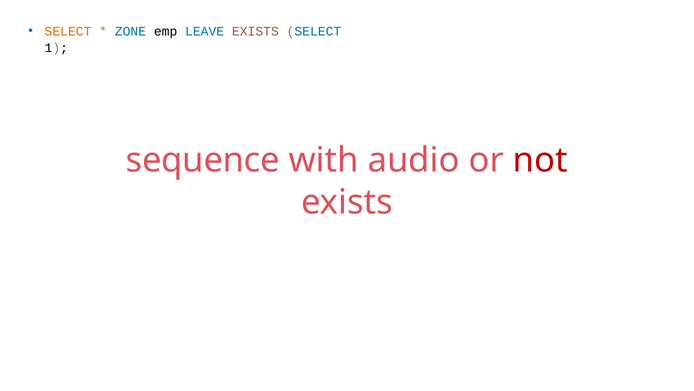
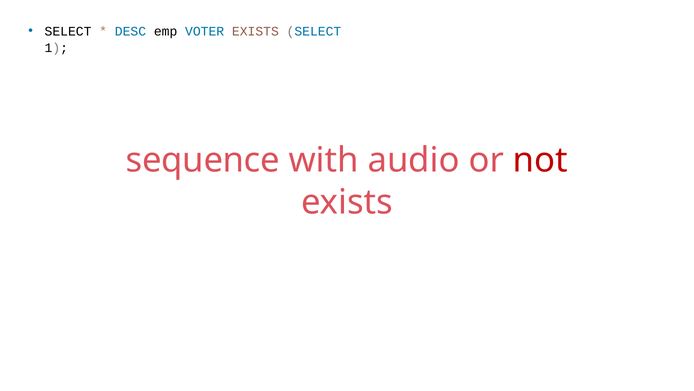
SELECT at (68, 31) colour: orange -> black
ZONE: ZONE -> DESC
LEAVE: LEAVE -> VOTER
